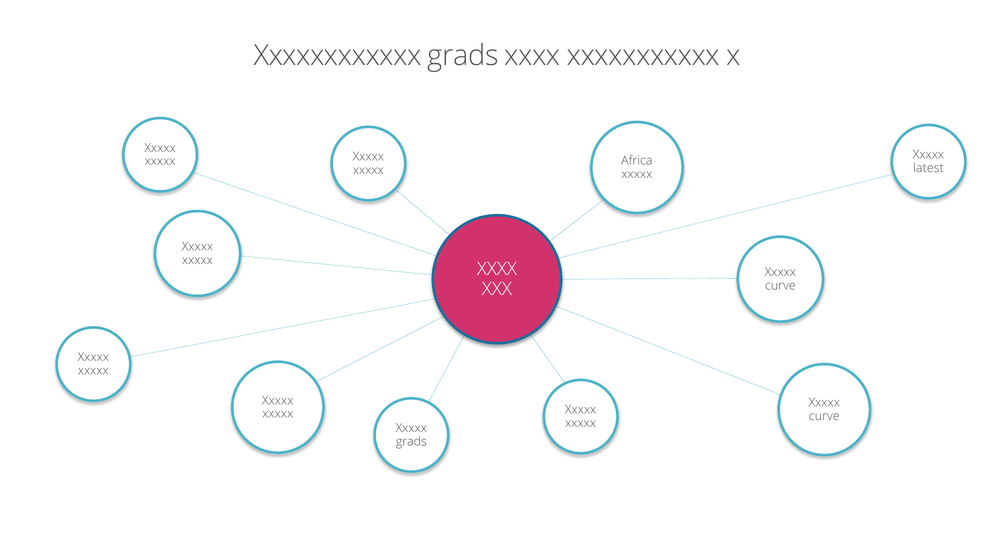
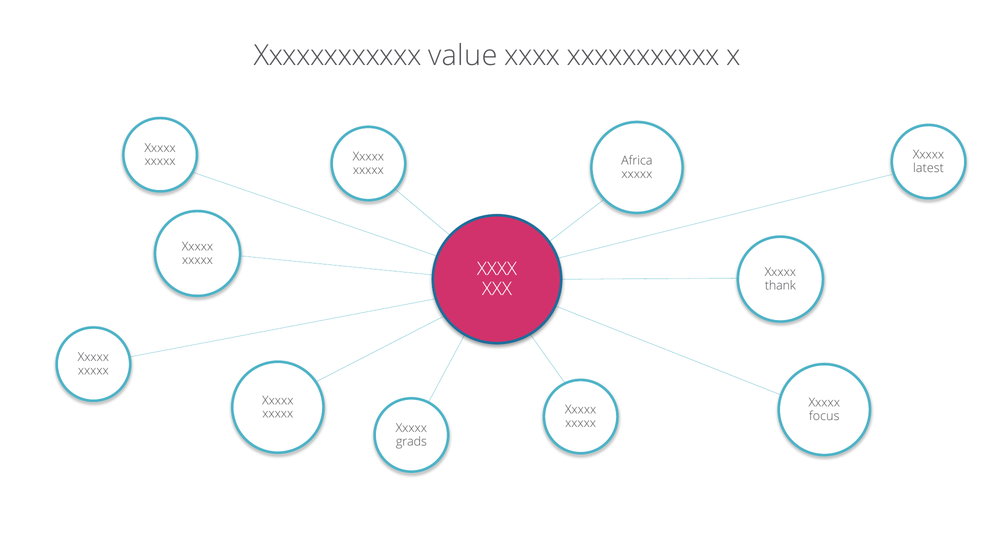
Xxxxxxxxxxxx grads: grads -> value
curve at (780, 286): curve -> thank
curve at (824, 416): curve -> focus
